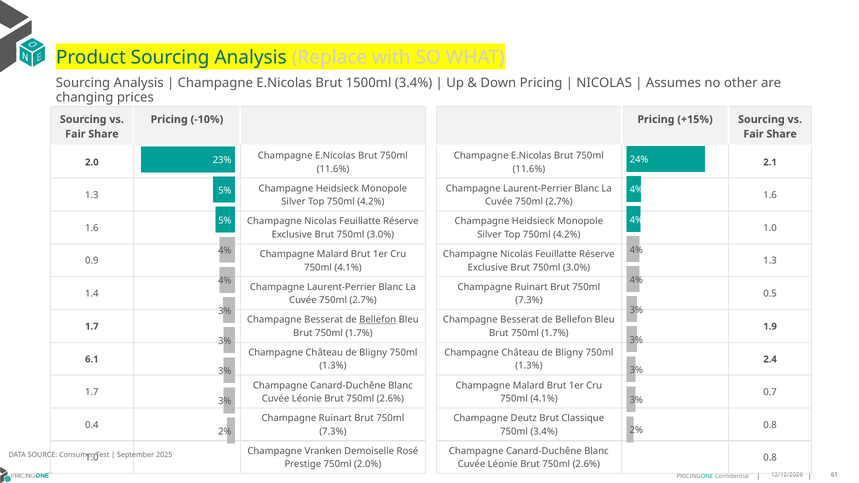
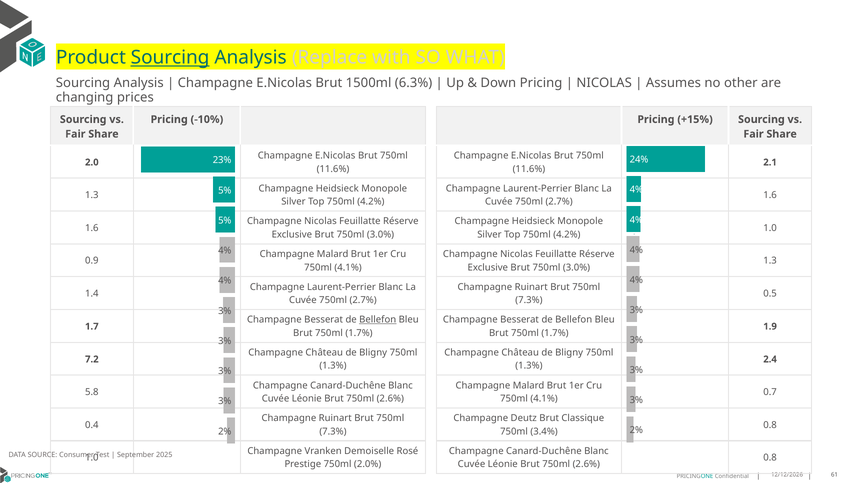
Sourcing at (170, 58) underline: none -> present
1500ml 3.4%: 3.4% -> 6.3%
6.1: 6.1 -> 7.2
1.7 at (92, 392): 1.7 -> 5.8
